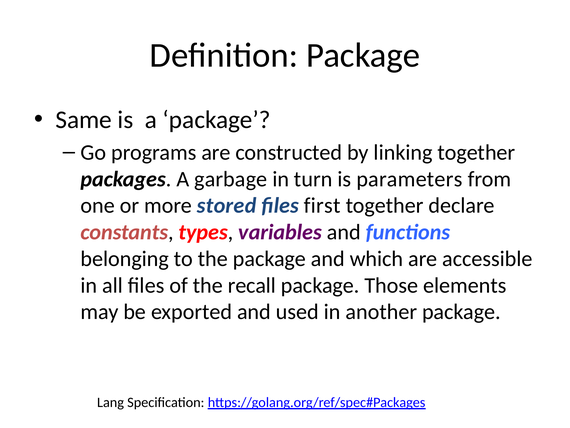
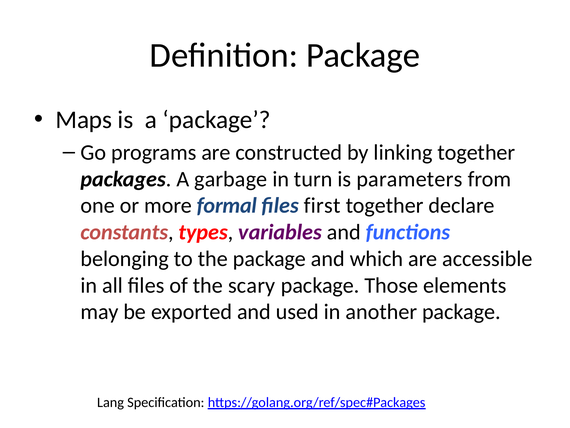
Same: Same -> Maps
stored: stored -> formal
recall: recall -> scary
